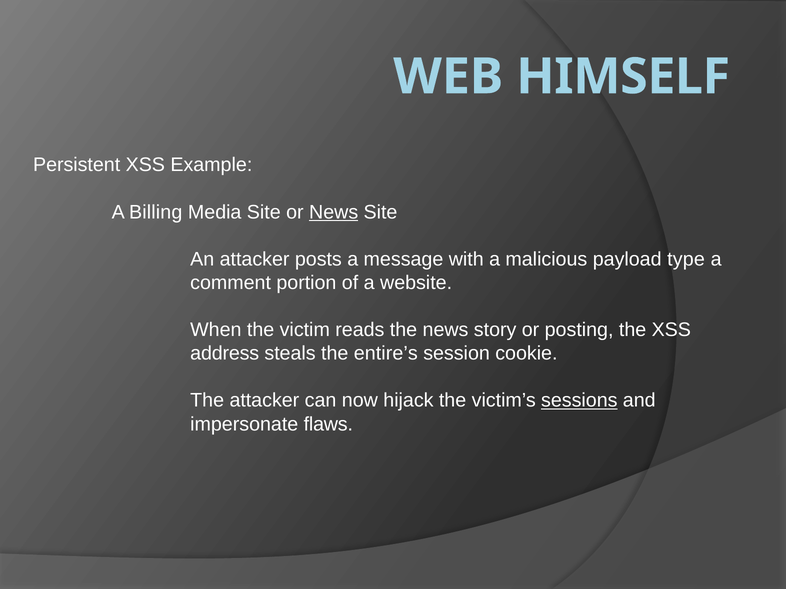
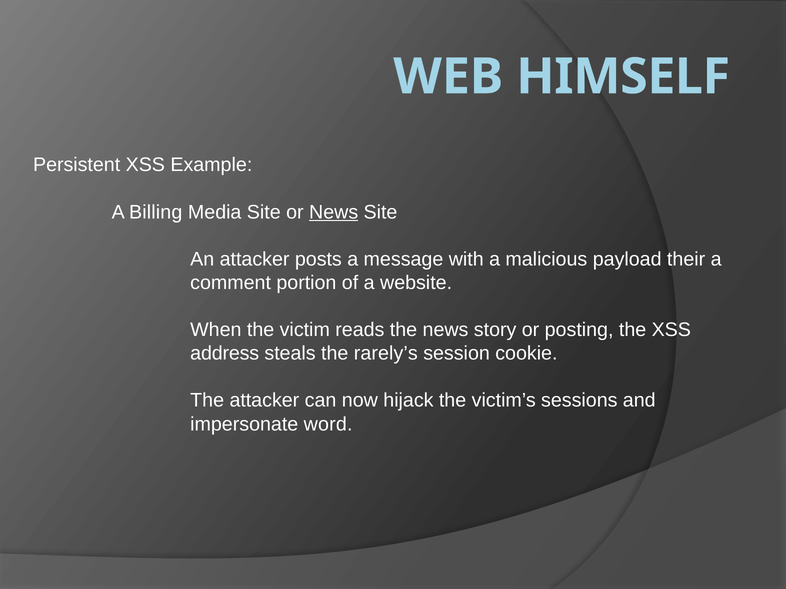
type: type -> their
entire’s: entire’s -> rarely’s
sessions underline: present -> none
flaws: flaws -> word
